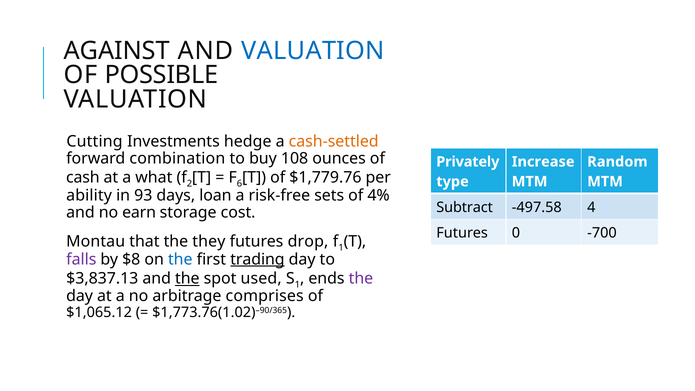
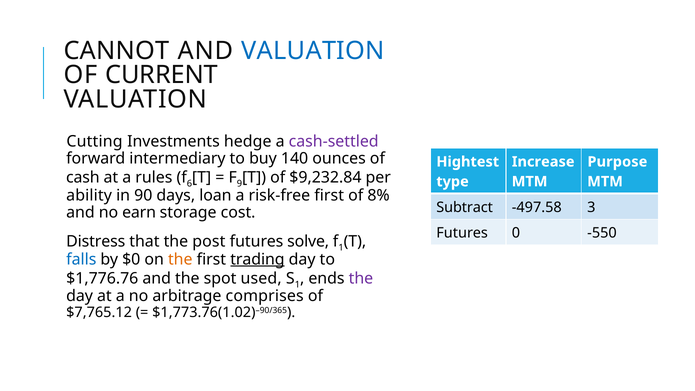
AGAINST: AGAINST -> CANNOT
POSSIBLE: POSSIBLE -> CURRENT
cash-settled colour: orange -> purple
combination: combination -> intermediary
108: 108 -> 140
Privately: Privately -> Hightest
Random: Random -> Purpose
what: what -> rules
2: 2 -> 6
6: 6 -> 9
$1,779.76: $1,779.76 -> $9,232.84
93: 93 -> 90
risk-free sets: sets -> first
4%: 4% -> 8%
4: 4 -> 3
-700: -700 -> -550
Montau: Montau -> Distress
they: they -> post
drop: drop -> solve
falls colour: purple -> blue
$8: $8 -> $0
the at (180, 259) colour: blue -> orange
$3,837.13: $3,837.13 -> $1,776.76
the at (187, 278) underline: present -> none
$1,065.12: $1,065.12 -> $7,765.12
